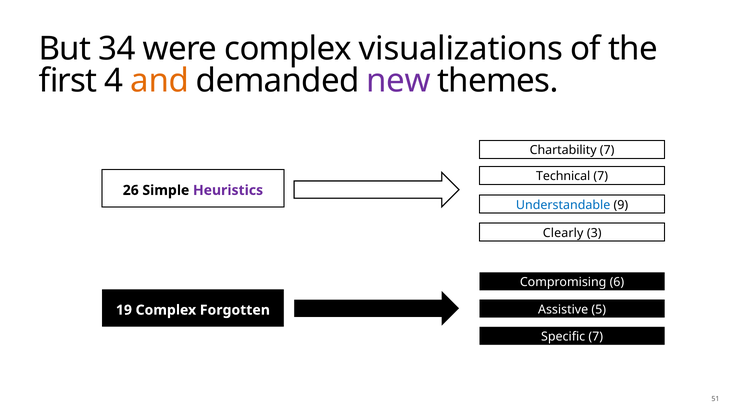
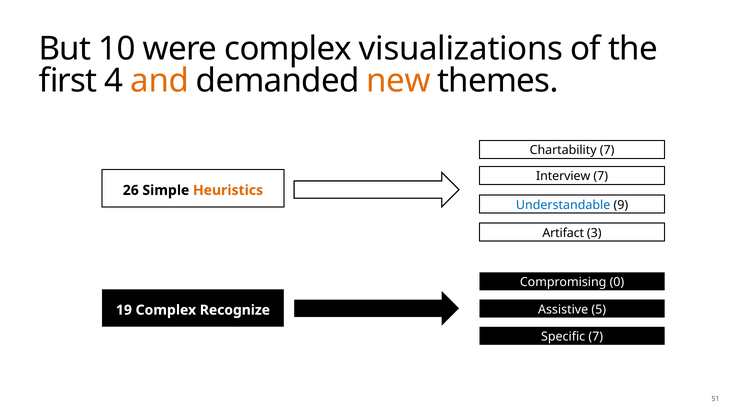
34: 34 -> 10
new colour: purple -> orange
Technical: Technical -> Interview
Heuristics colour: purple -> orange
Clearly: Clearly -> Artifact
6: 6 -> 0
Forgotten: Forgotten -> Recognize
